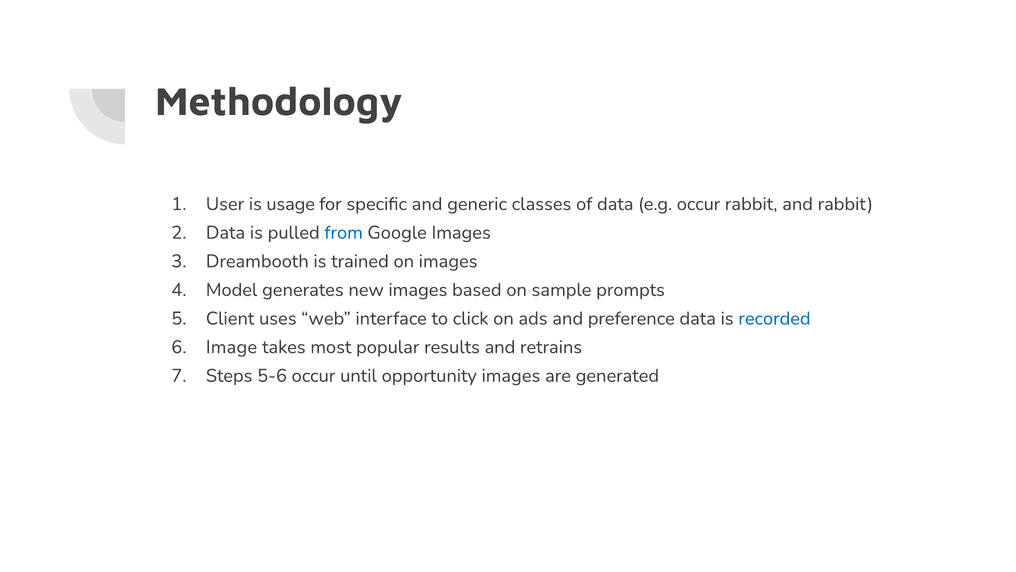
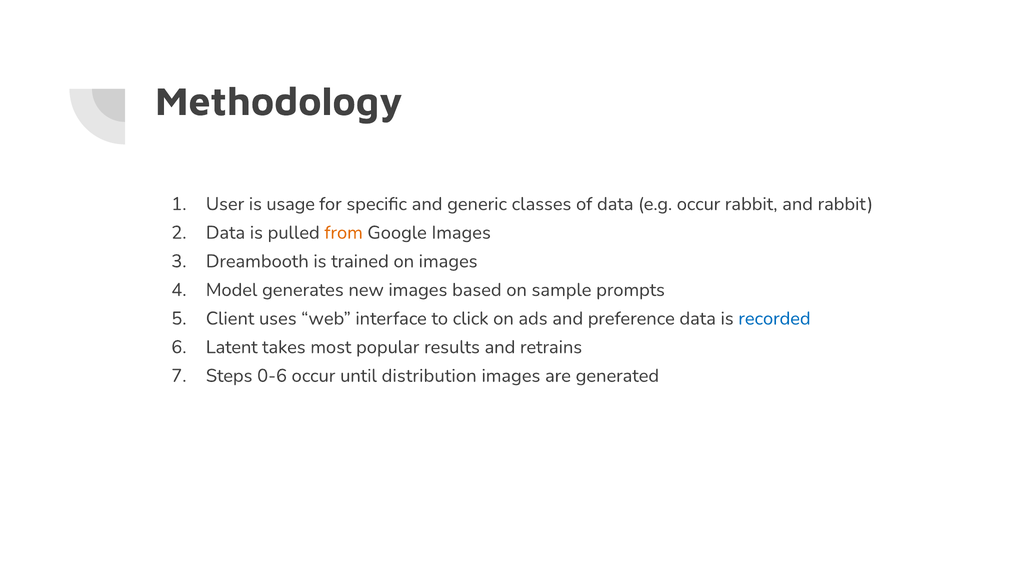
from colour: blue -> orange
Image: Image -> Latent
5-6: 5-6 -> 0-6
opportunity: opportunity -> distribution
